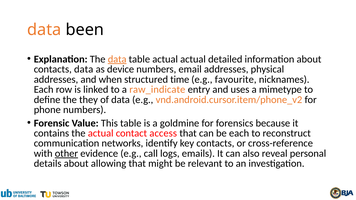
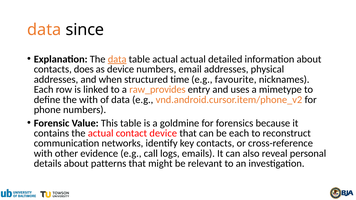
been: been -> since
contacts data: data -> does
raw_indicate: raw_indicate -> raw_provides
the they: they -> with
contact access: access -> device
other underline: present -> none
allowing: allowing -> patterns
